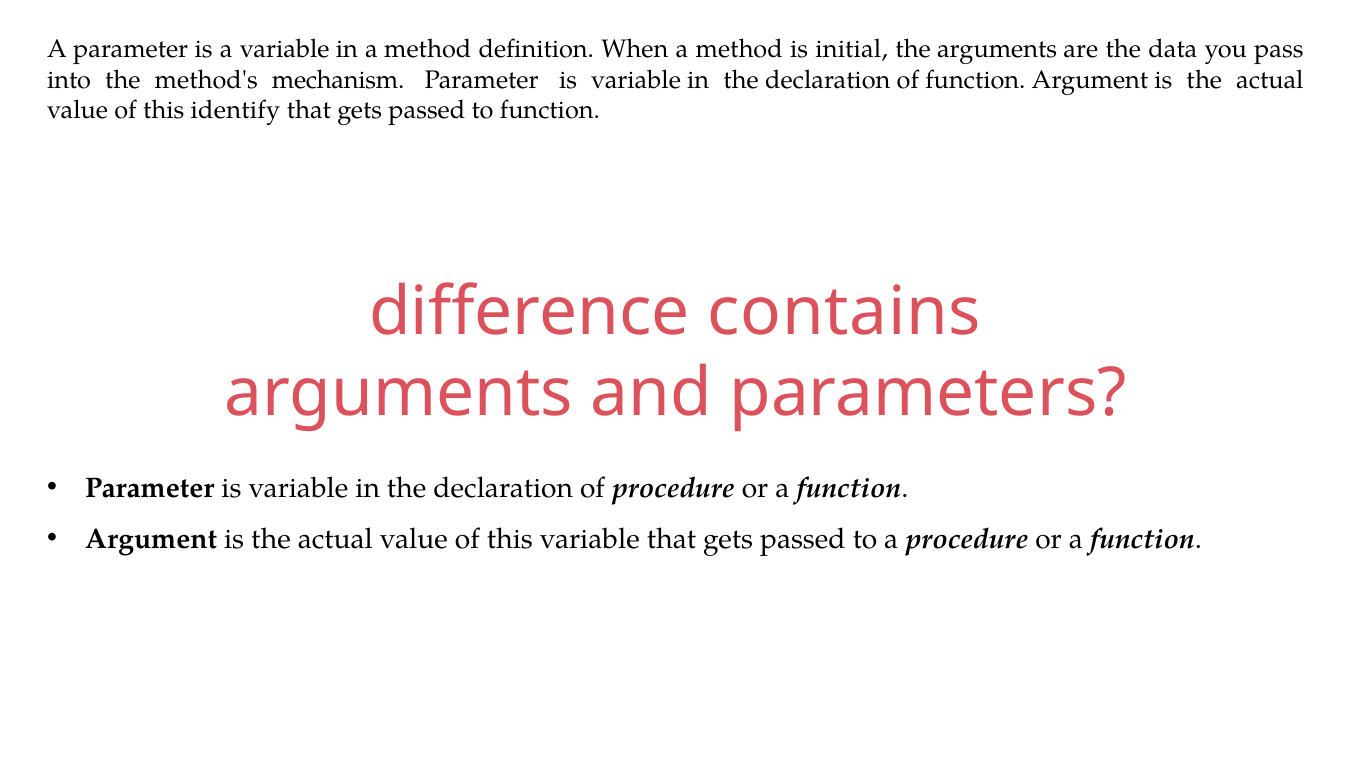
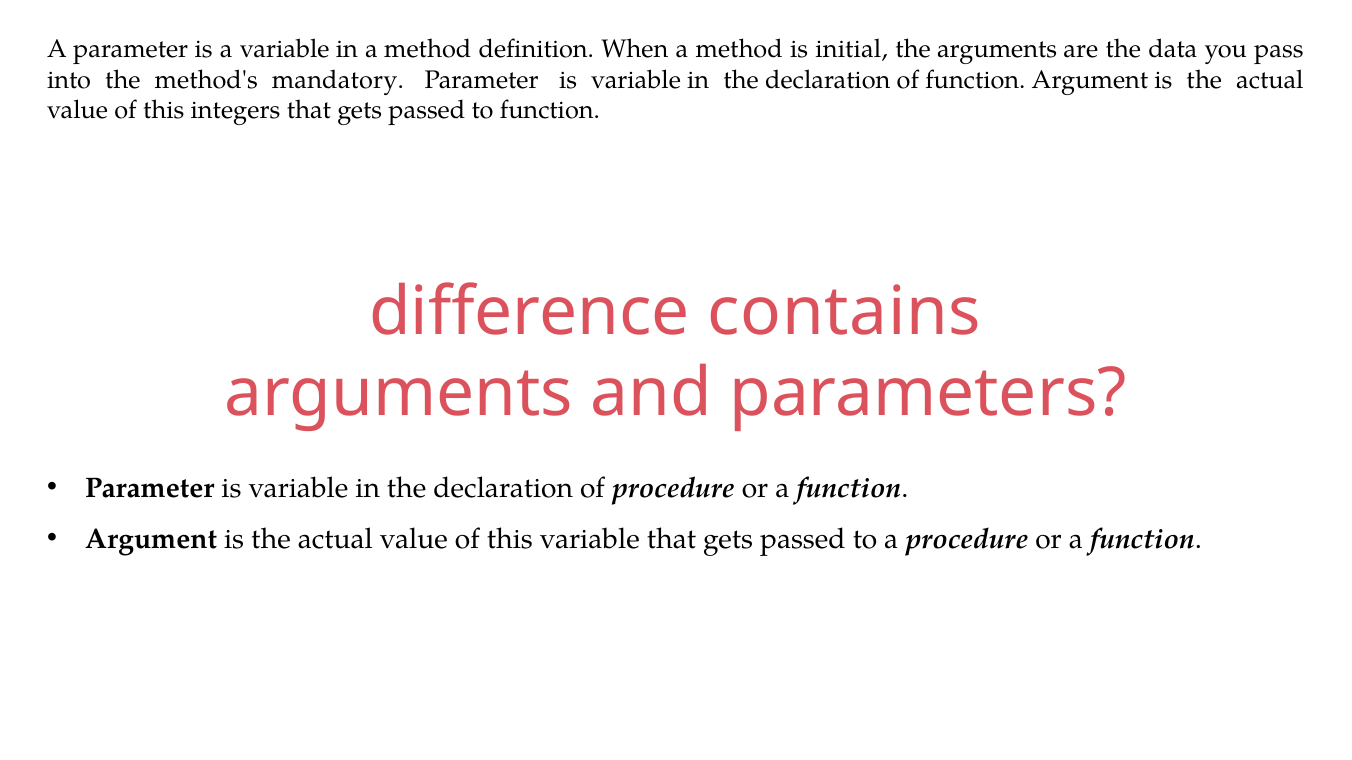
mechanism: mechanism -> mandatory
identify: identify -> integers
